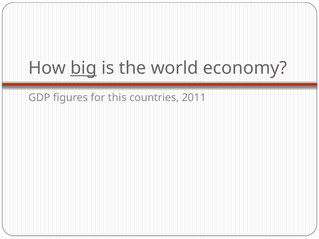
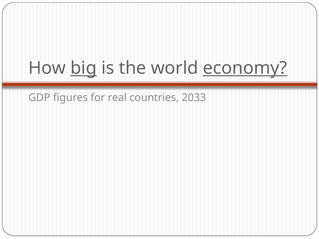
economy underline: none -> present
this: this -> real
2011: 2011 -> 2033
